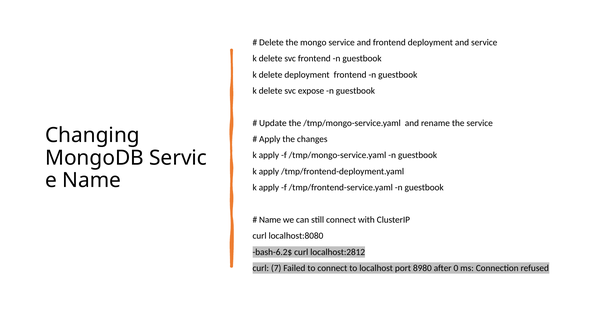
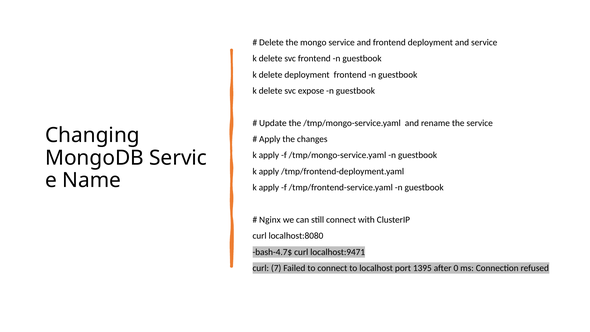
Name at (270, 220): Name -> Nginx
bash-6.2$: bash-6.2$ -> bash-4.7$
localhost:2812: localhost:2812 -> localhost:9471
8980: 8980 -> 1395
